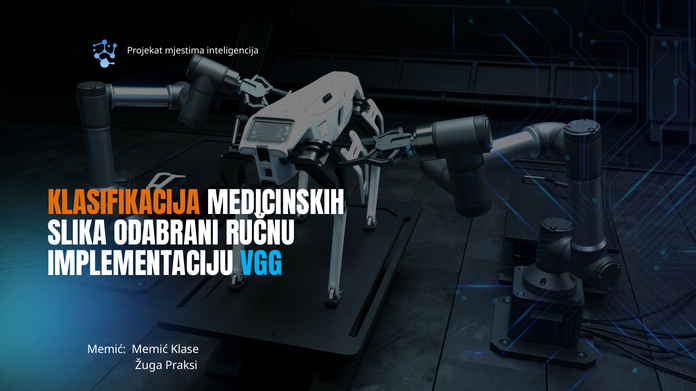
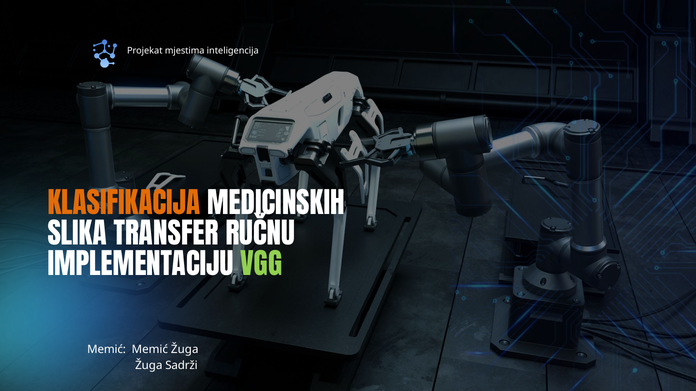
ODABRANI: ODABRANI -> TRANSFER
VGG colour: light blue -> light green
Memić Klase: Klase -> Žuga
Praksi: Praksi -> Sadrži
